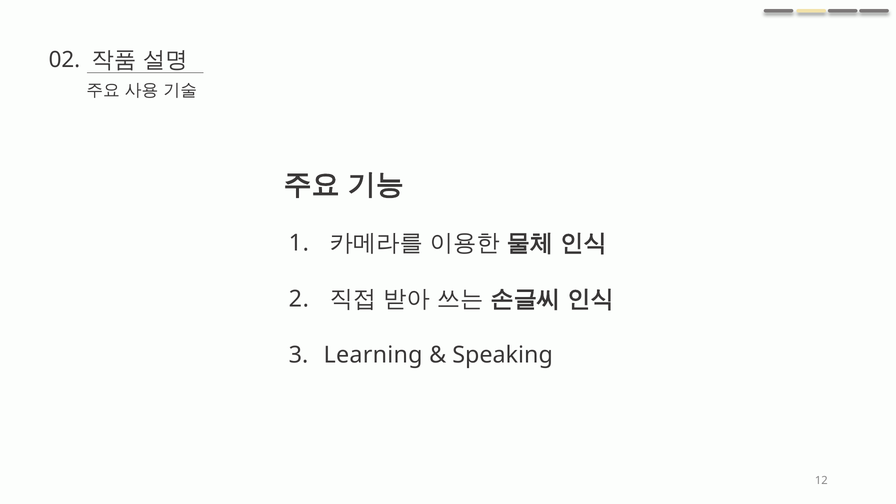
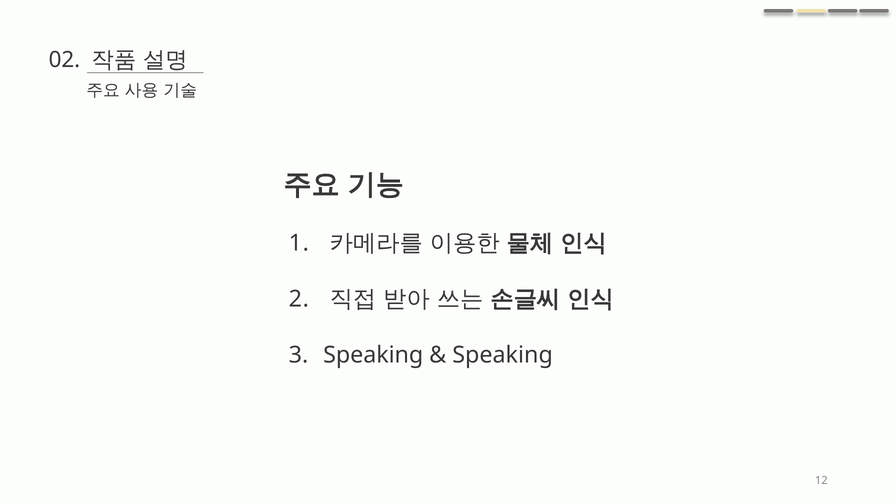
Learning at (373, 355): Learning -> Speaking
